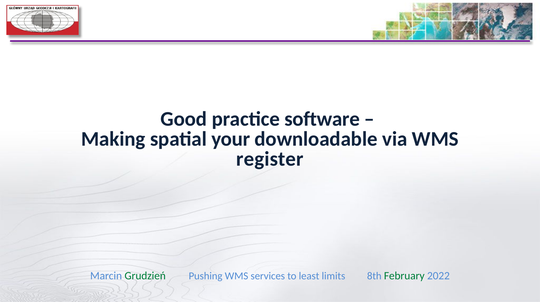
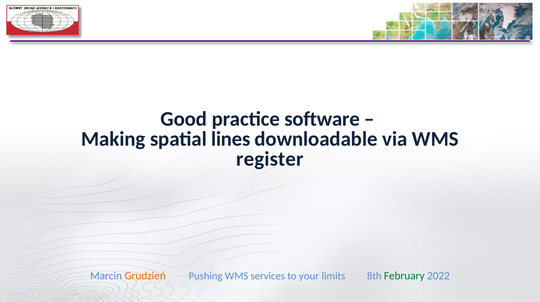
your: your -> lines
Grudzień colour: green -> orange
least: least -> your
